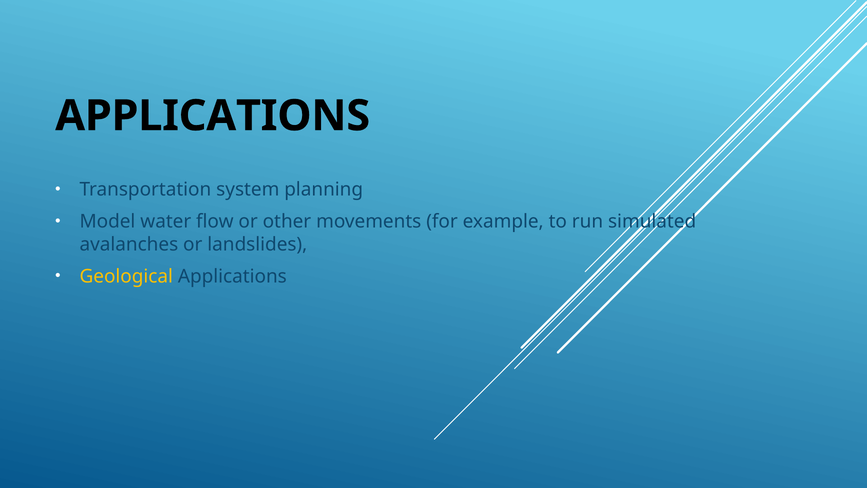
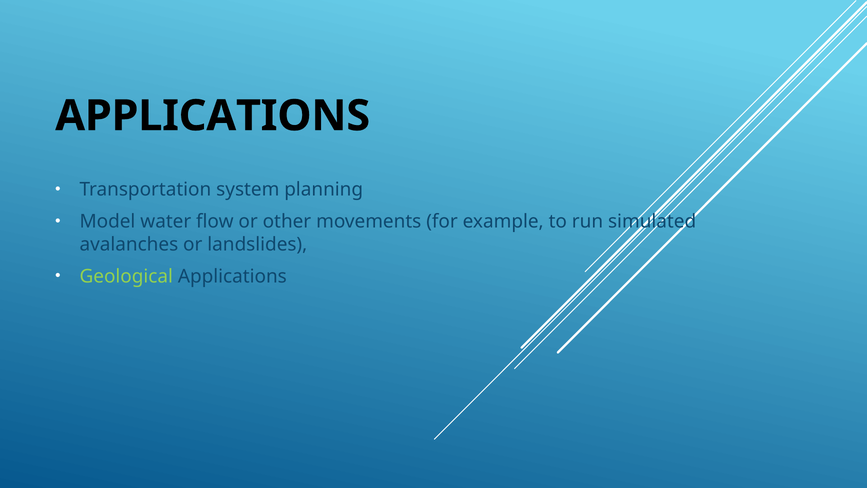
Geological colour: yellow -> light green
